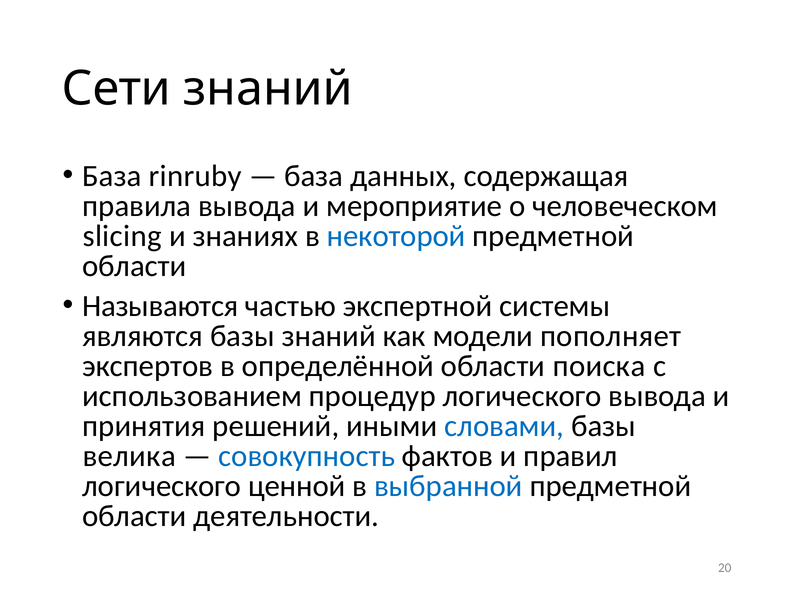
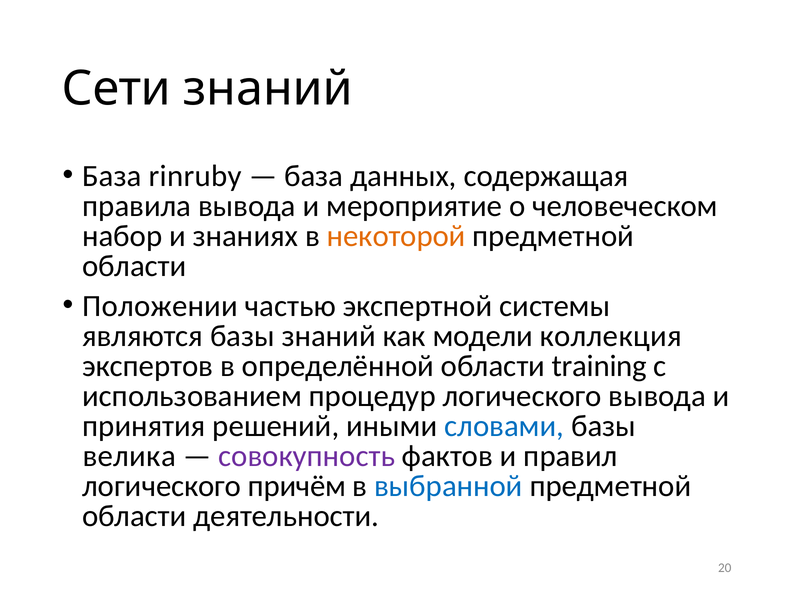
slicing: slicing -> набор
некоторой colour: blue -> orange
Называются: Называются -> Положении
пополняет: пополняет -> коллекция
поиска: поиска -> training
совокупность colour: blue -> purple
ценной: ценной -> причём
